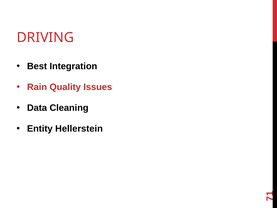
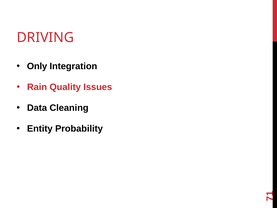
Best: Best -> Only
Hellerstein: Hellerstein -> Probability
